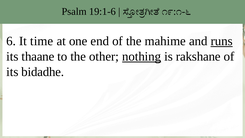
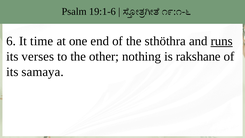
mahime: mahime -> sthöthra
thaane: thaane -> verses
nothing underline: present -> none
bidadhe: bidadhe -> samaya
